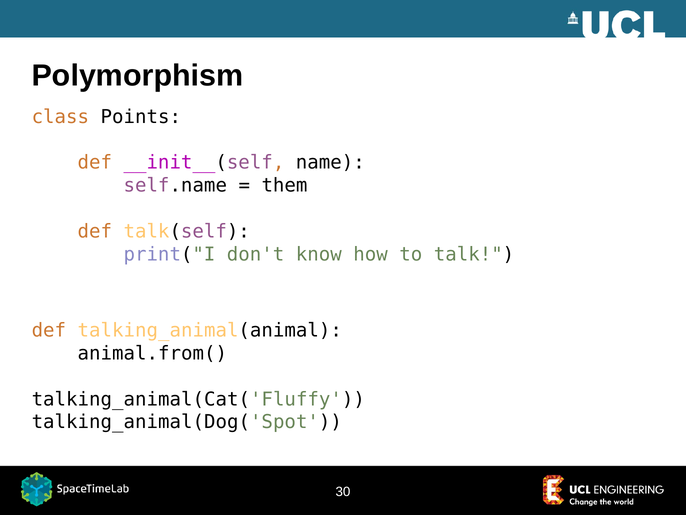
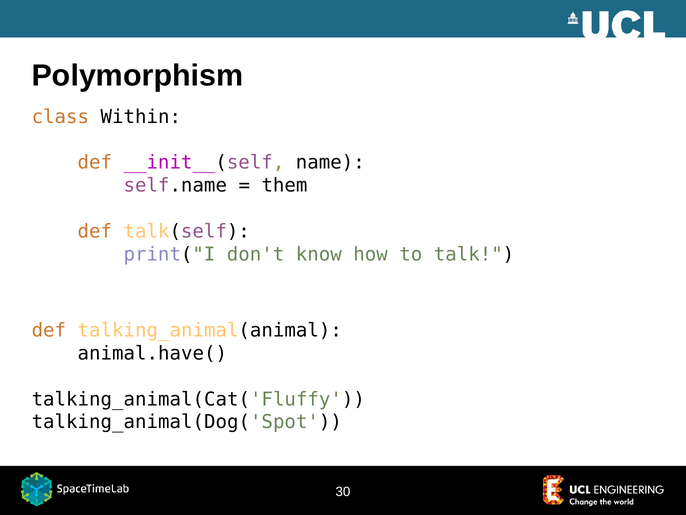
Points: Points -> Within
animal.from(: animal.from( -> animal.have(
